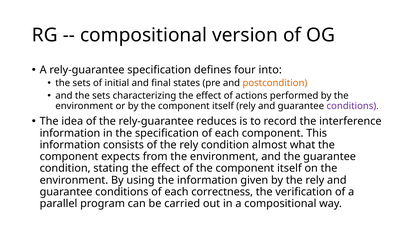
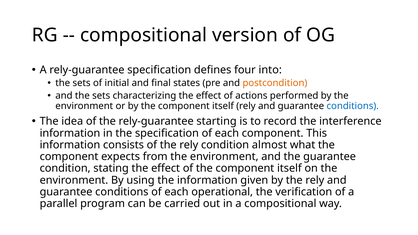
conditions at (353, 106) colour: purple -> blue
reduces: reduces -> starting
correctness: correctness -> operational
